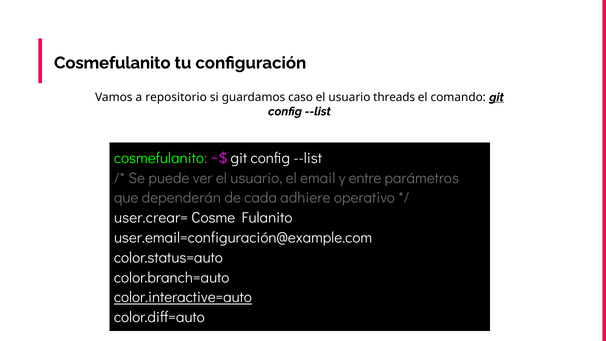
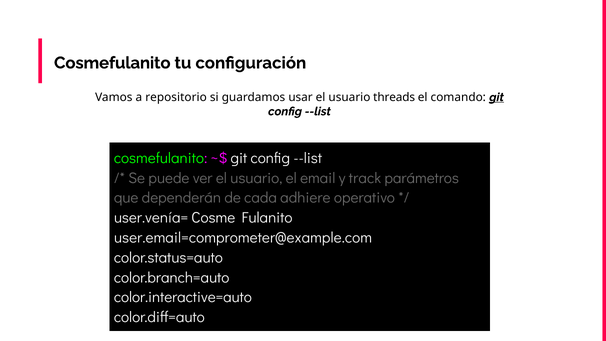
caso: caso -> usar
entre: entre -> track
user.crear=: user.crear= -> user.venía=
user.email=configuración@example.com: user.email=configuración@example.com -> user.email=comprometer@example.com
color.interactive=auto underline: present -> none
